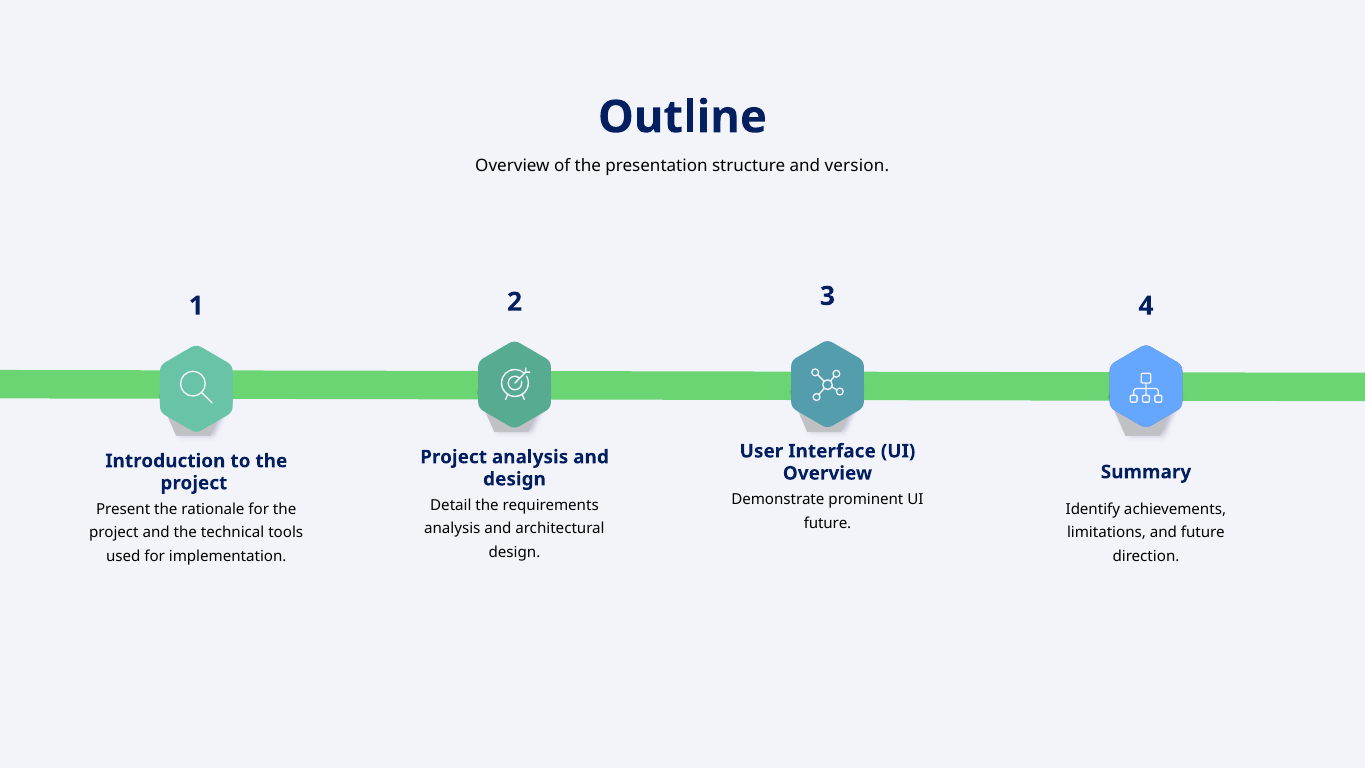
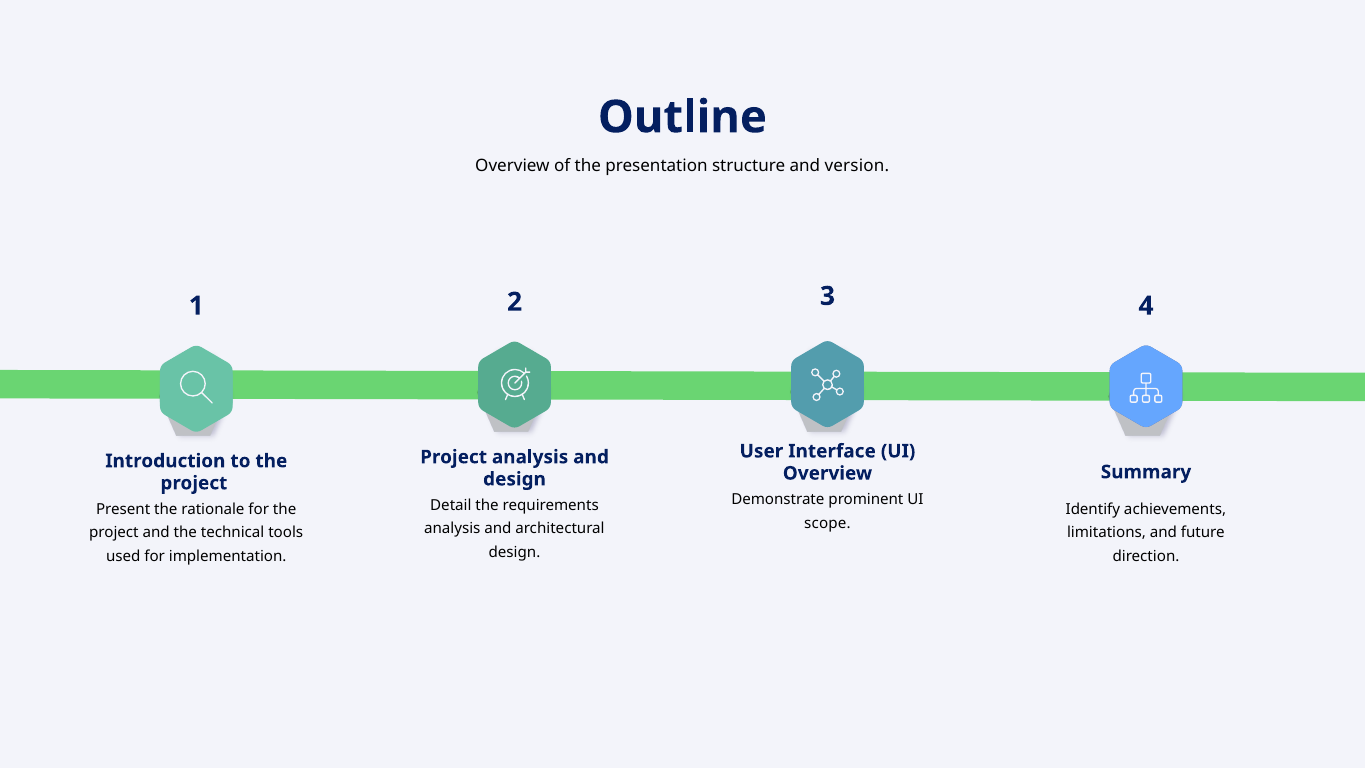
future at (828, 523): future -> scope
